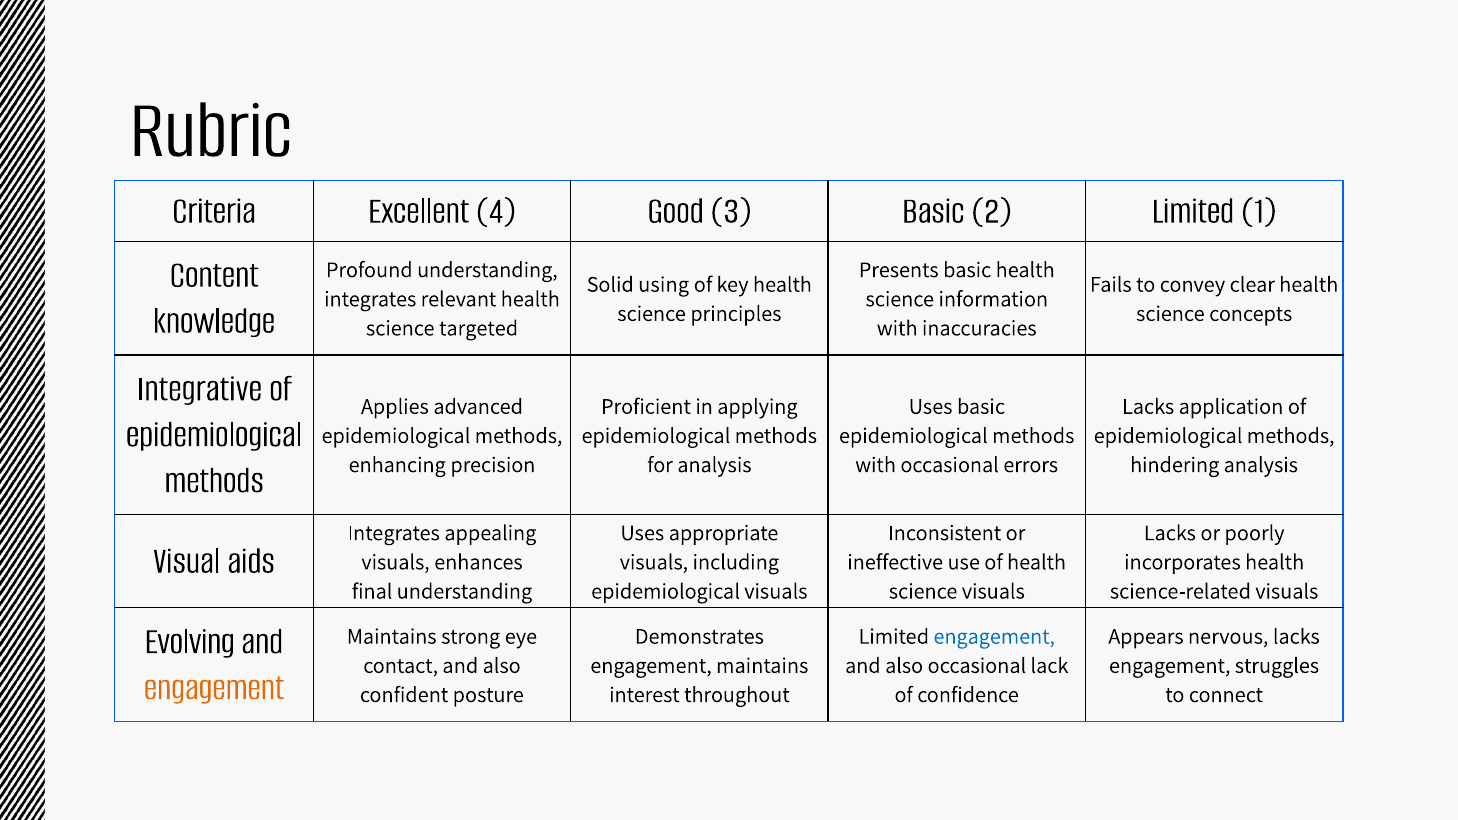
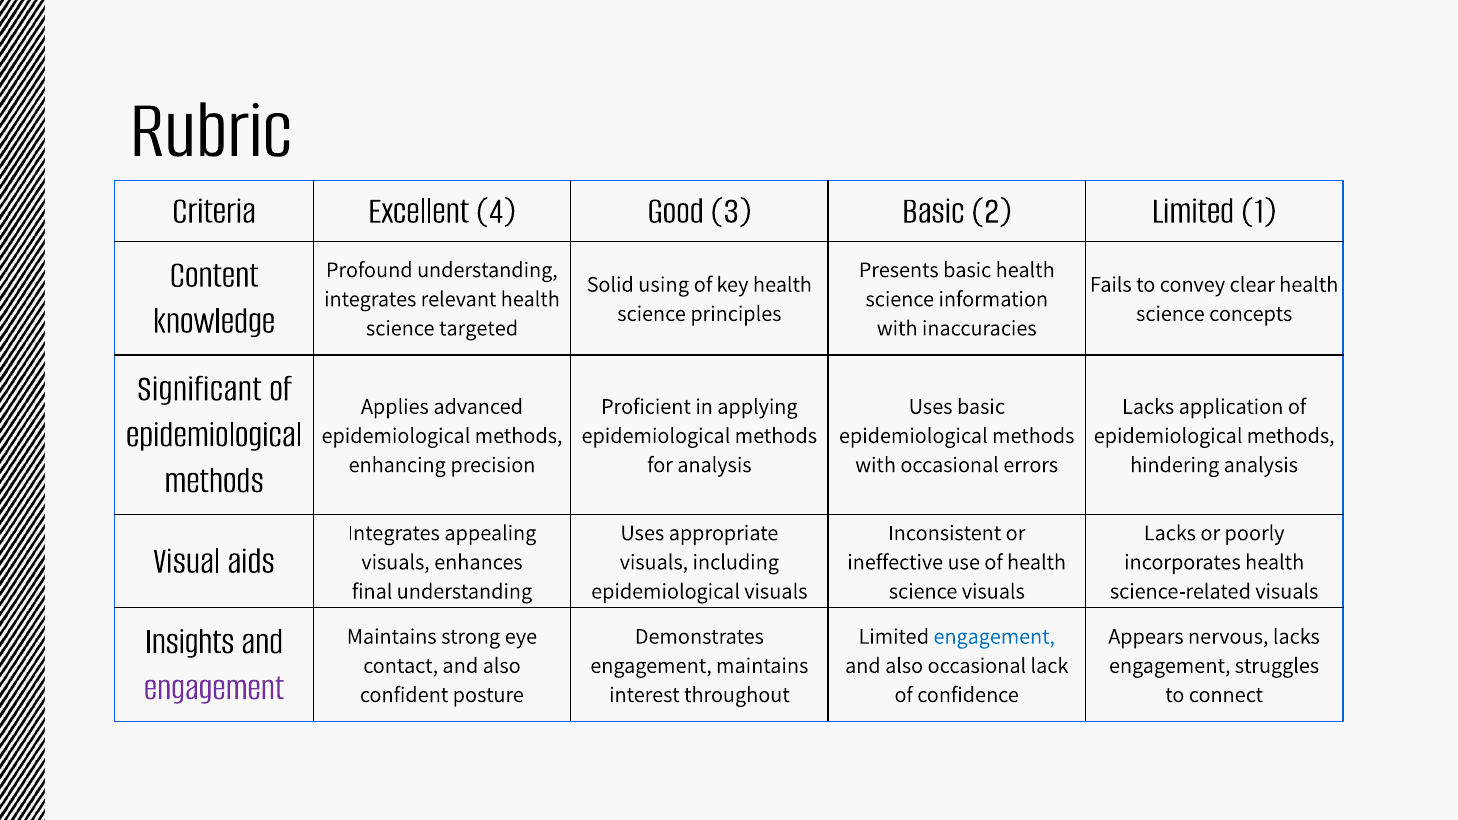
Integrative: Integrative -> Significant
Evolving: Evolving -> Insights
engagement at (214, 687) colour: orange -> purple
